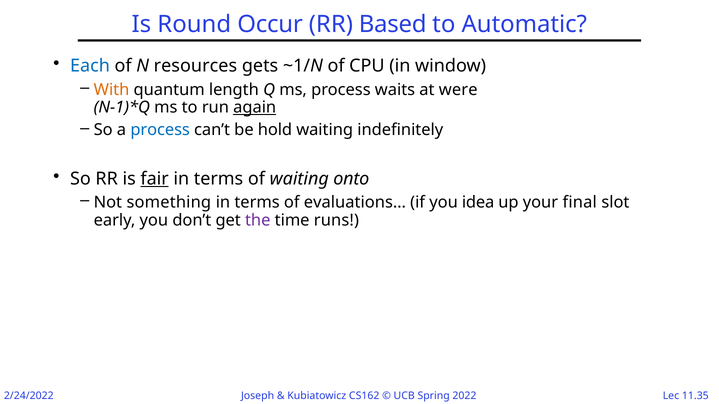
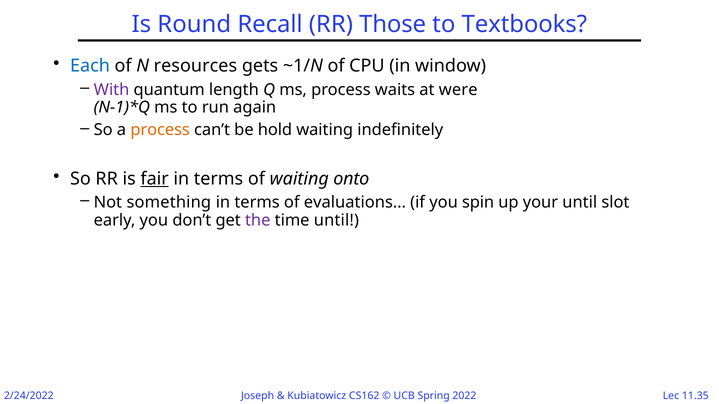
Occur: Occur -> Recall
Based: Based -> Those
Automatic: Automatic -> Textbooks
With colour: orange -> purple
again underline: present -> none
process at (160, 130) colour: blue -> orange
idea: idea -> spin
your final: final -> until
time runs: runs -> until
